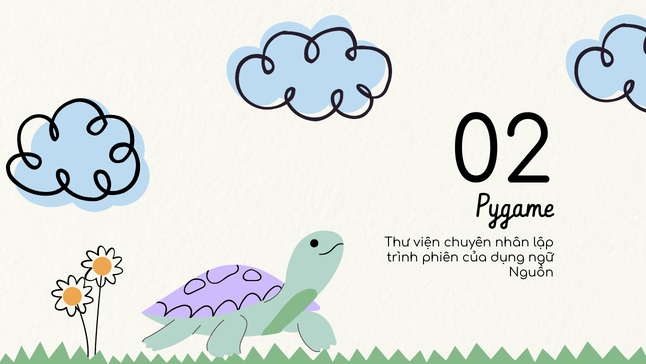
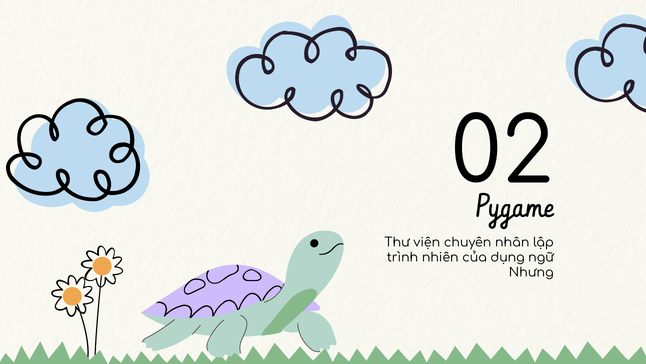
phiên: phiên -> nhiên
Nguồn: Nguồn -> Nhưng
